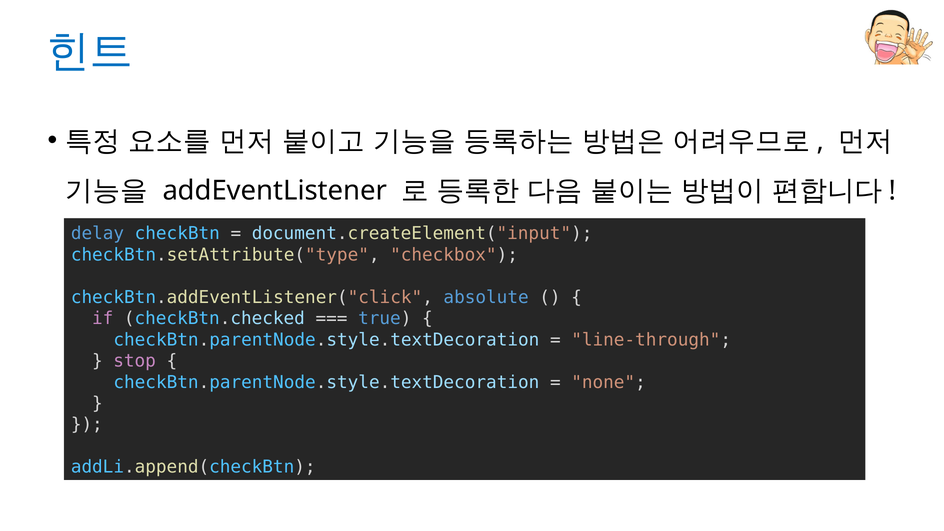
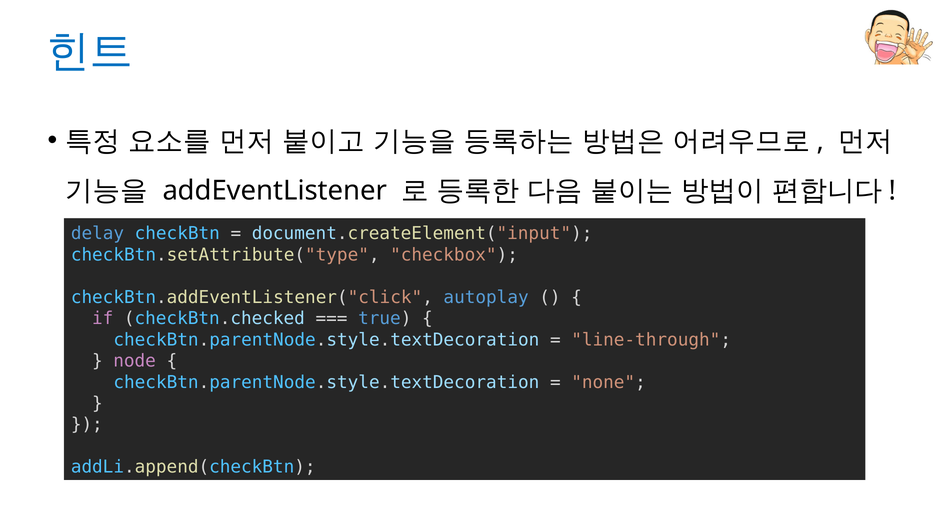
absolute: absolute -> autoplay
stop: stop -> node
